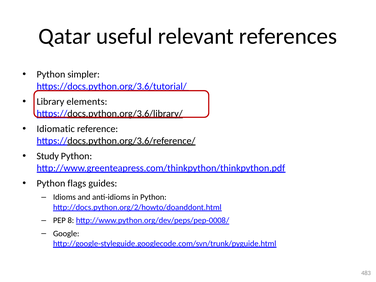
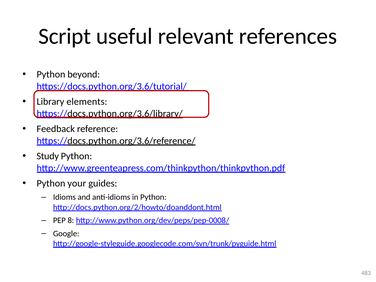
Qatar: Qatar -> Script
simpler: simpler -> beyond
Idiomatic: Idiomatic -> Feedback
flags: flags -> your
